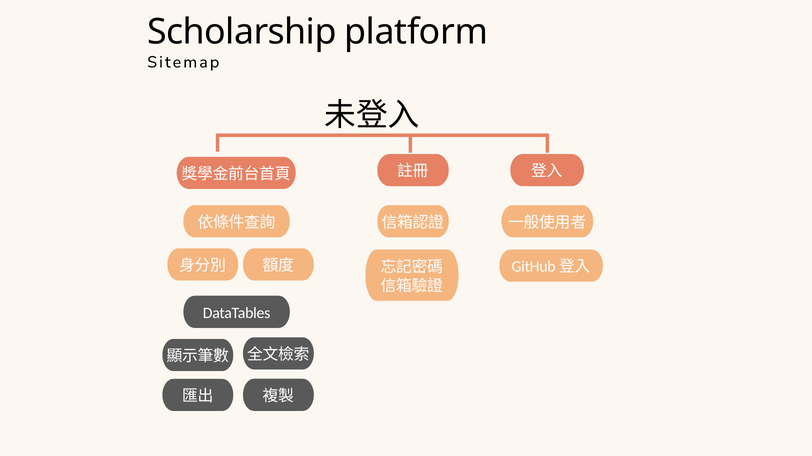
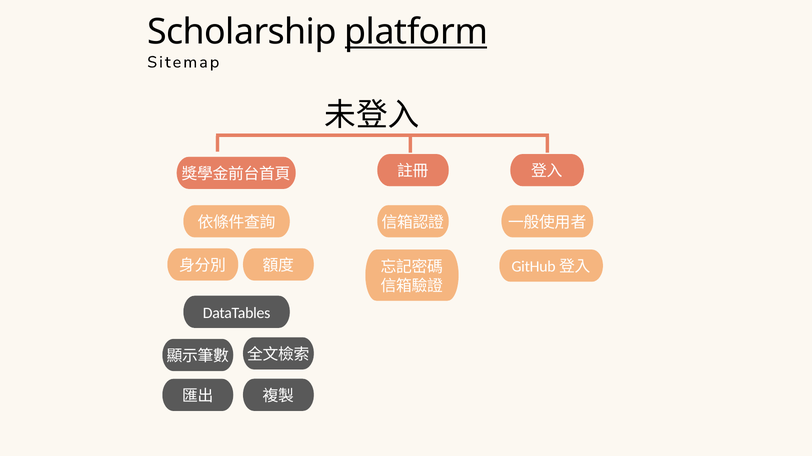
platform underline: none -> present
